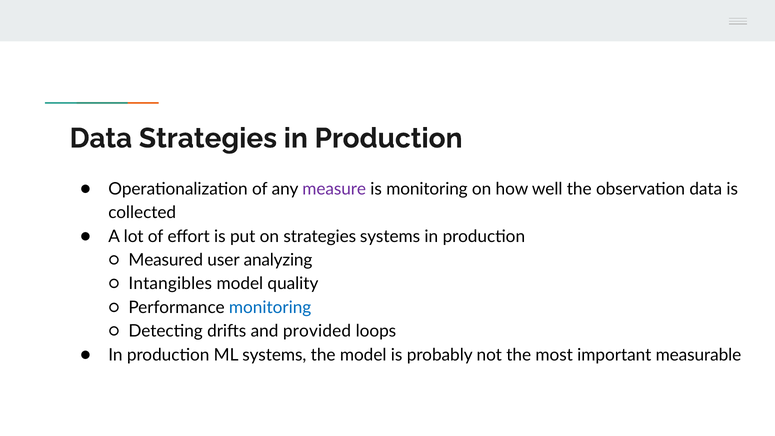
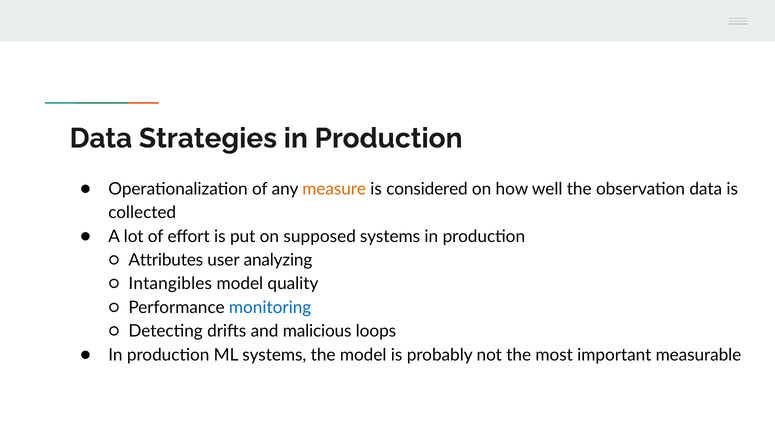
measure colour: purple -> orange
is monitoring: monitoring -> considered
on strategies: strategies -> supposed
Measured: Measured -> Attributes
provided: provided -> malicious
